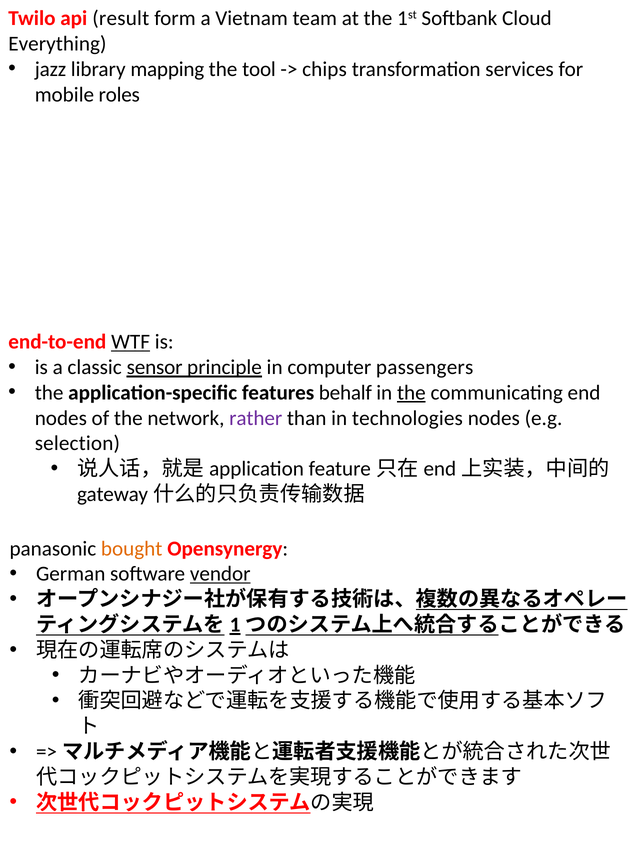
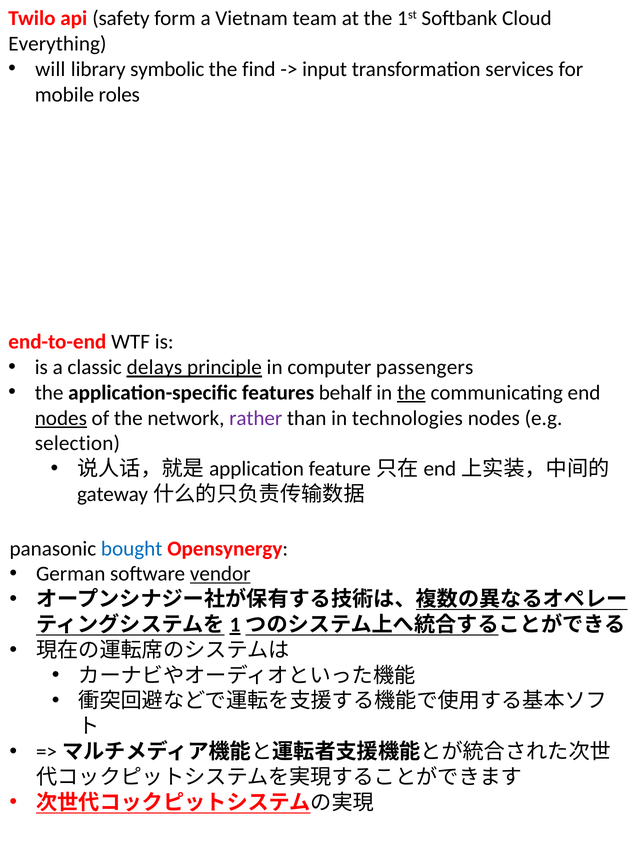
result: result -> safety
jazz: jazz -> will
mapping: mapping -> symbolic
tool: tool -> find
chips: chips -> input
WTF underline: present -> none
sensor: sensor -> delays
nodes at (61, 418) underline: none -> present
bought colour: orange -> blue
